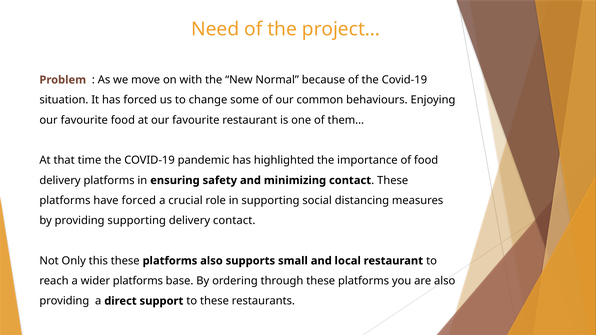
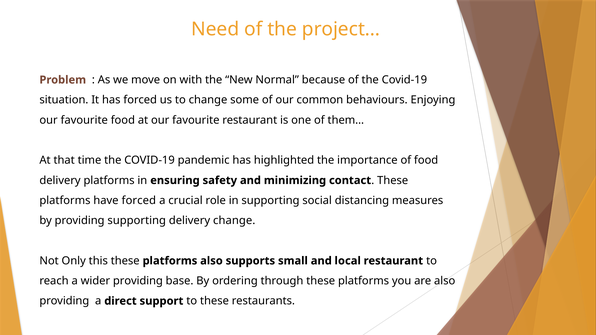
delivery contact: contact -> change
wider platforms: platforms -> providing
